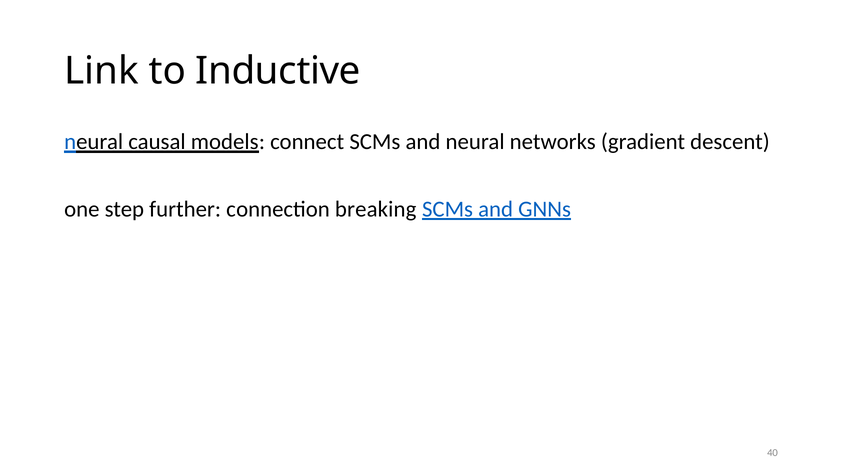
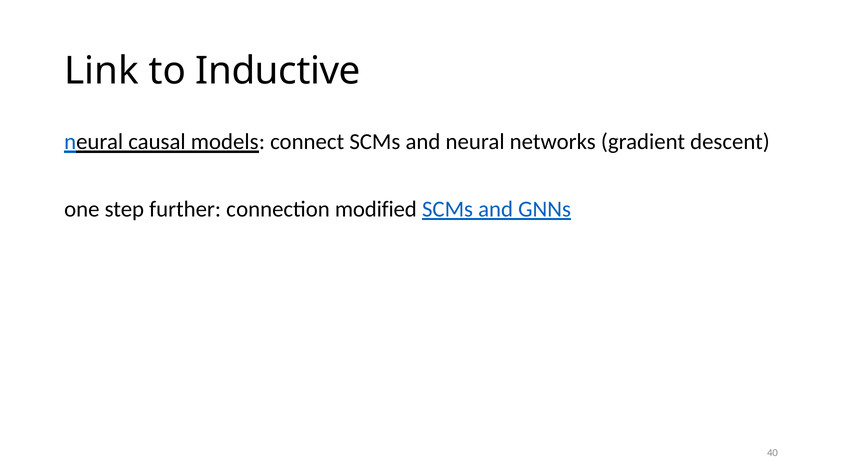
breaking: breaking -> modified
